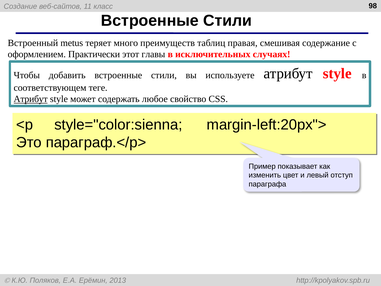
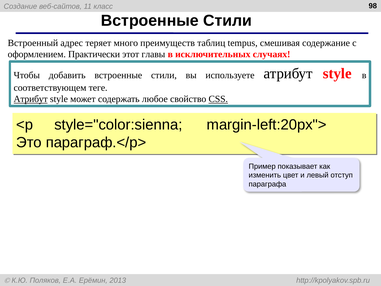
metus: metus -> адрес
правая: правая -> tempus
CSS underline: none -> present
